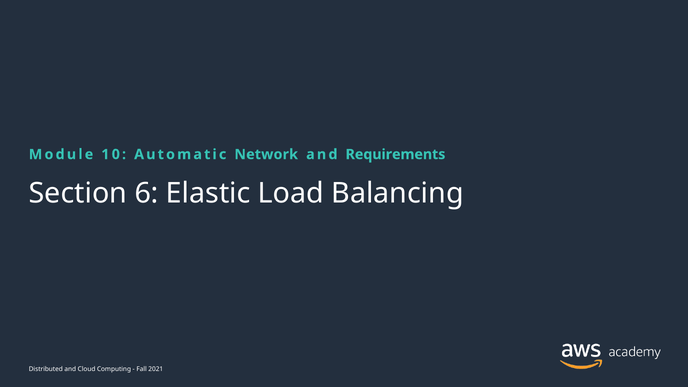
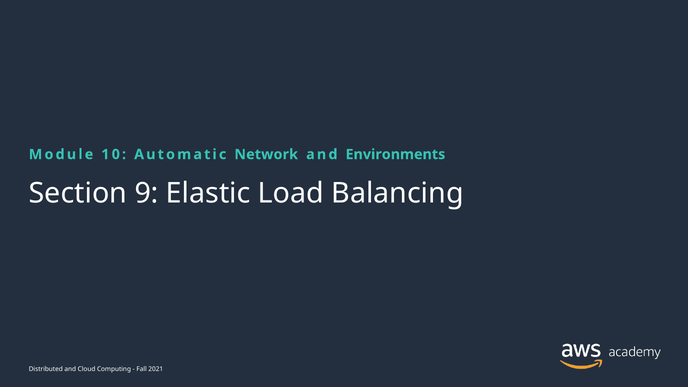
Requirements: Requirements -> Environments
6: 6 -> 9
